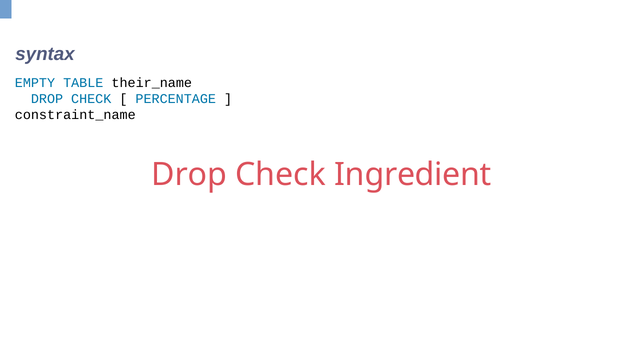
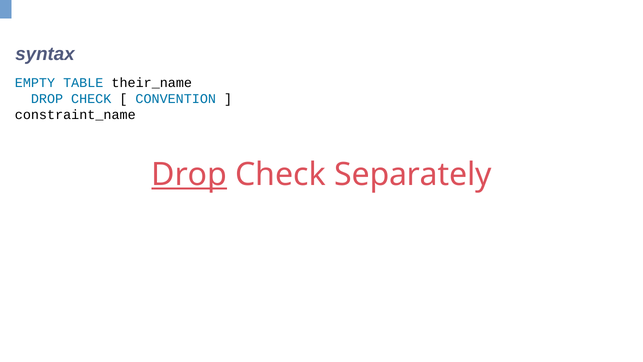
PERCENTAGE: PERCENTAGE -> CONVENTION
Drop at (189, 174) underline: none -> present
Ingredient: Ingredient -> Separately
